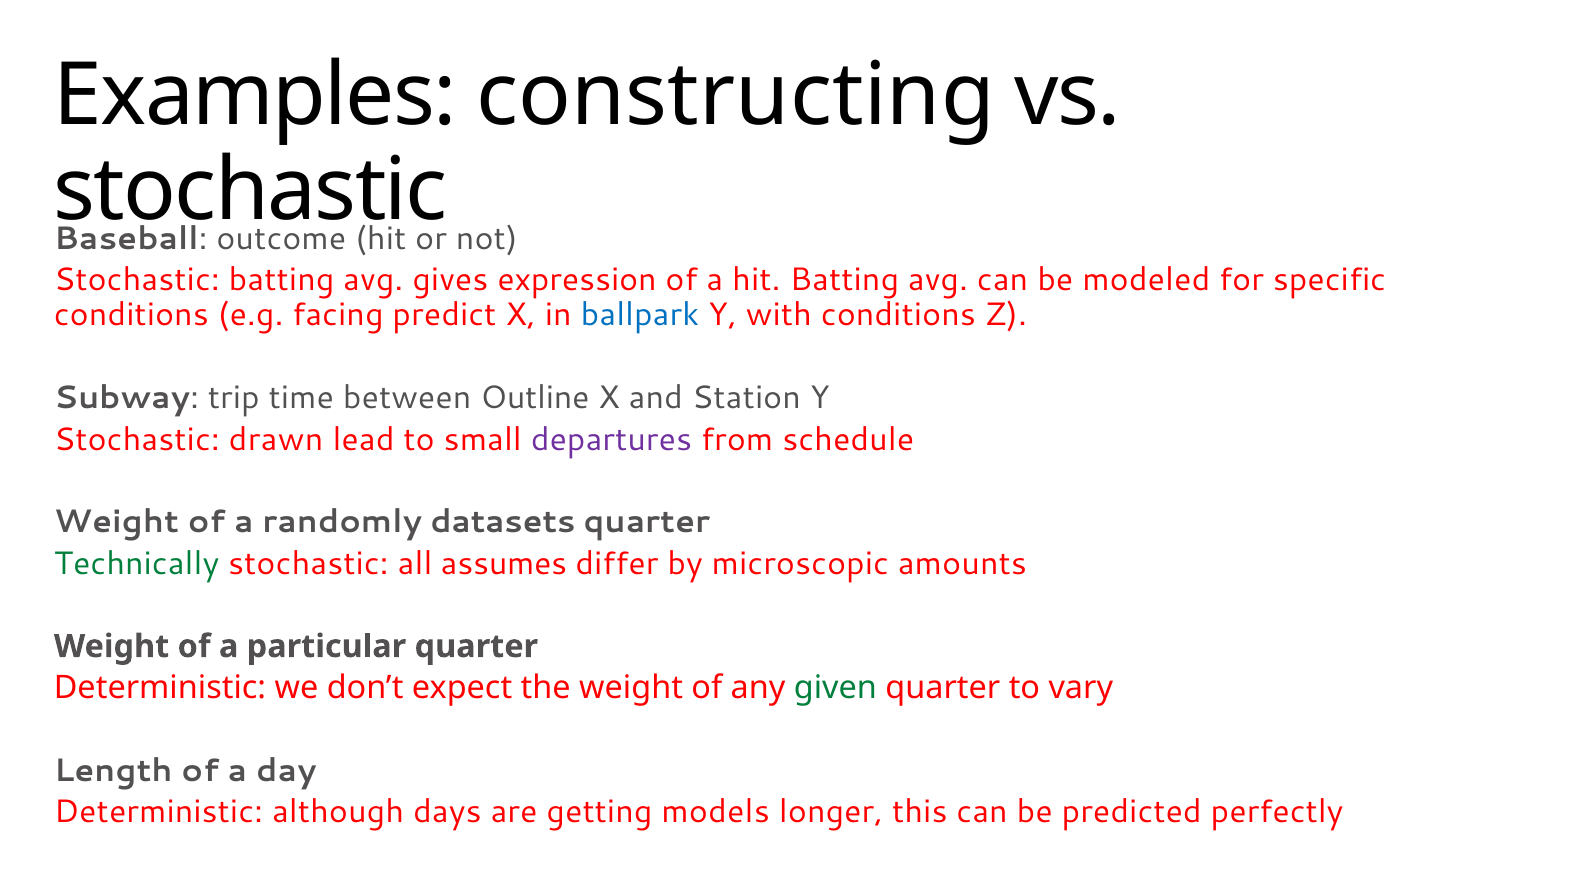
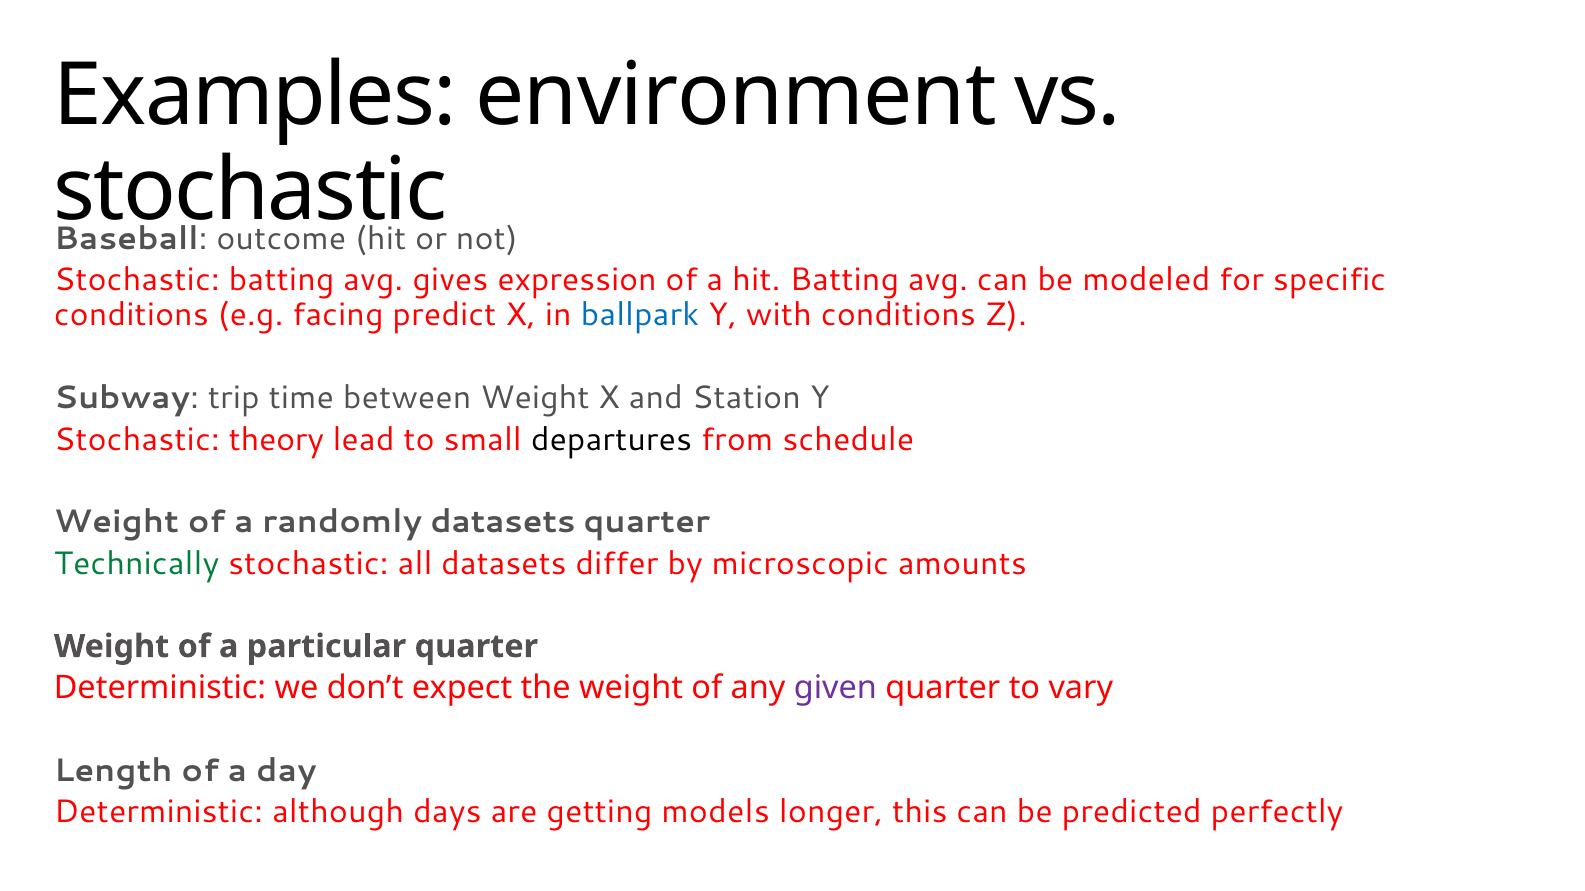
constructing: constructing -> environment
between Outline: Outline -> Weight
drawn: drawn -> theory
departures colour: purple -> black
all assumes: assumes -> datasets
given colour: green -> purple
